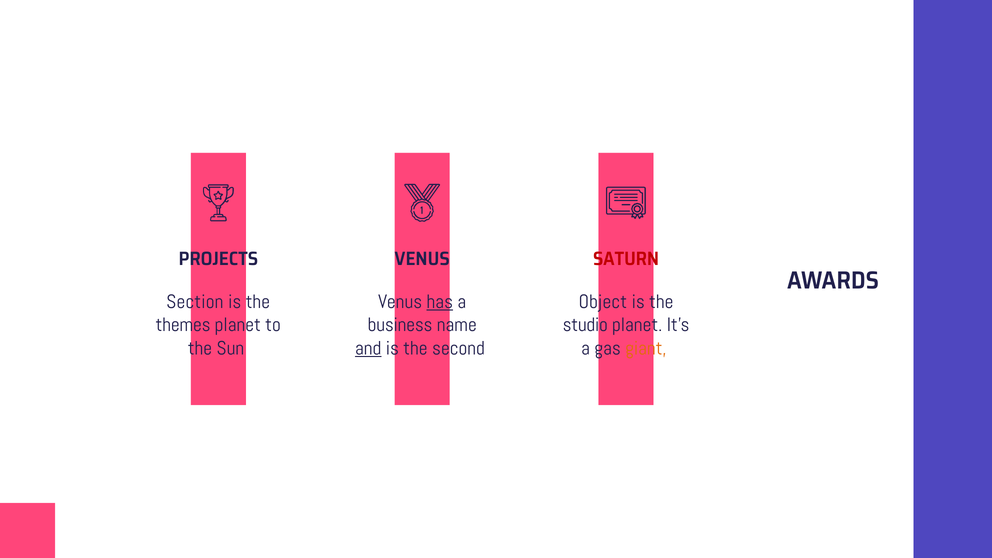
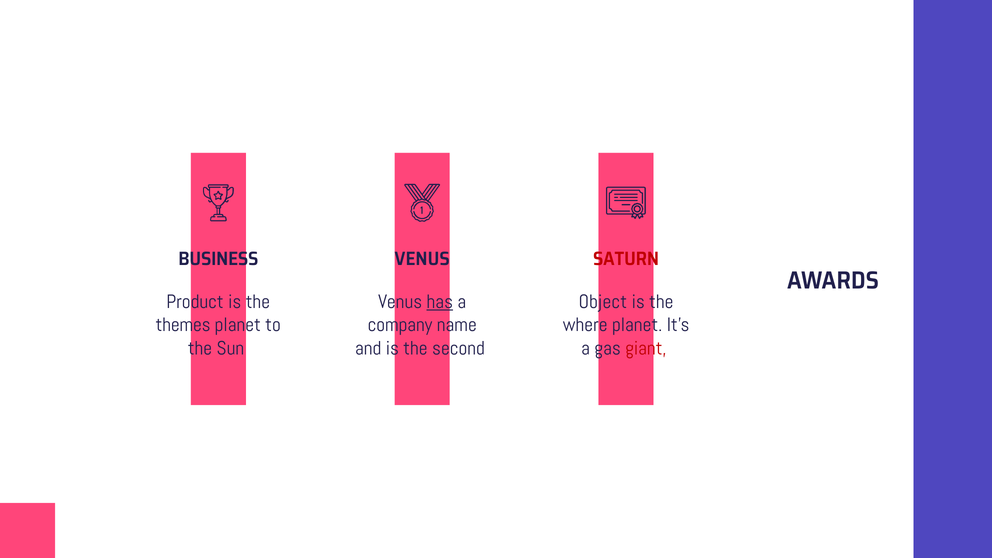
PROJECTS: PROJECTS -> BUSINESS
Section: Section -> Product
business: business -> company
studio: studio -> where
and underline: present -> none
giant colour: orange -> red
